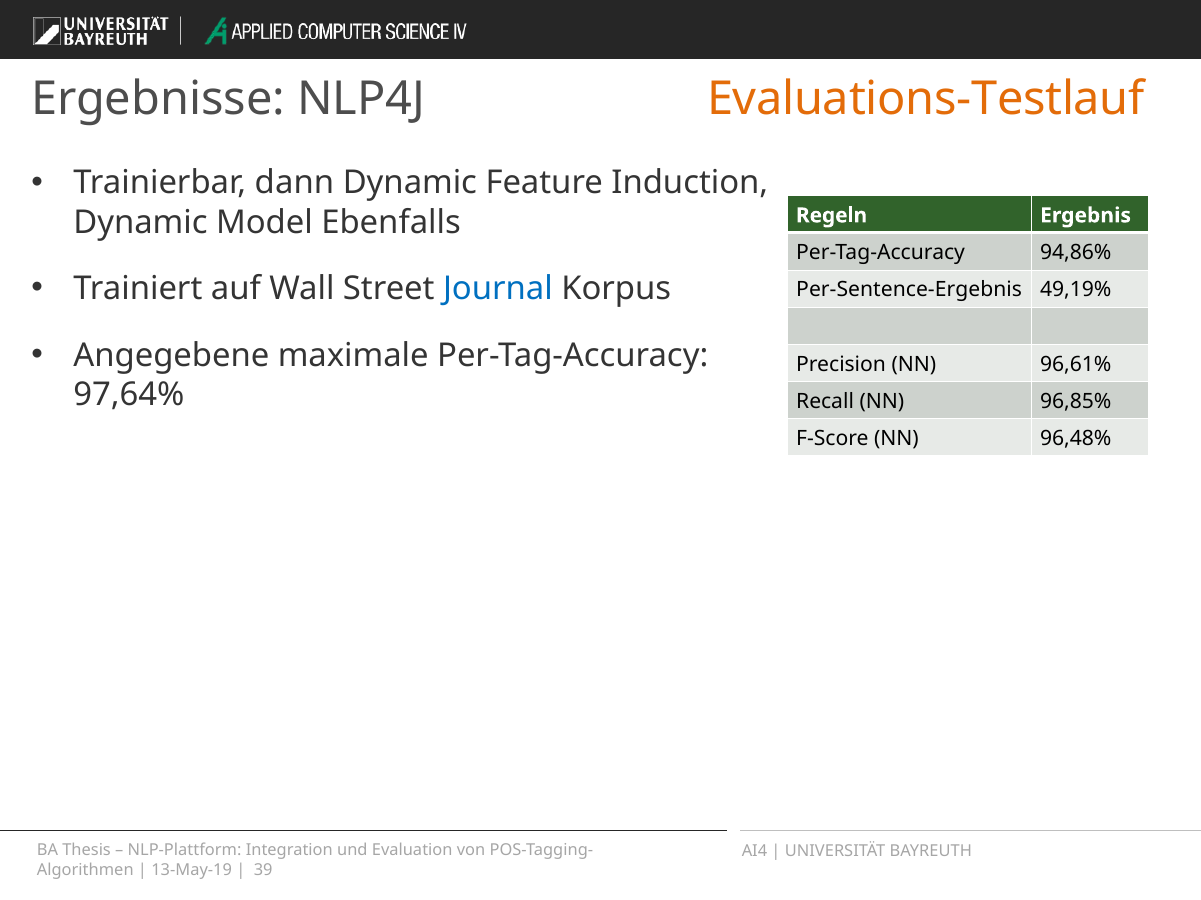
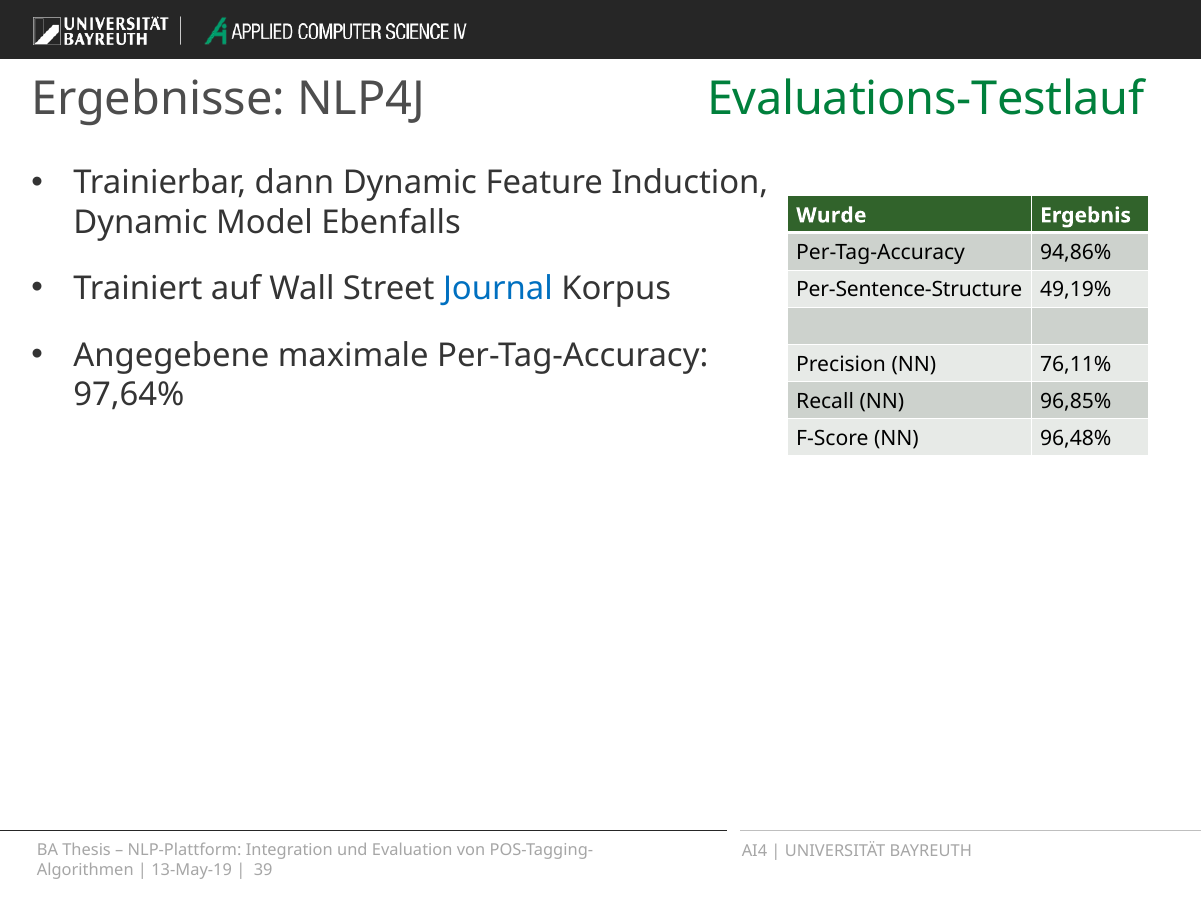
Evaluations-Testlauf colour: orange -> green
Regeln: Regeln -> Wurde
Per-Sentence-Ergebnis: Per-Sentence-Ergebnis -> Per-Sentence-Structure
96,61%: 96,61% -> 76,11%
